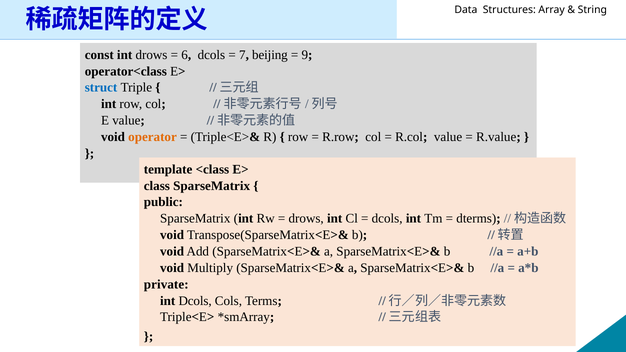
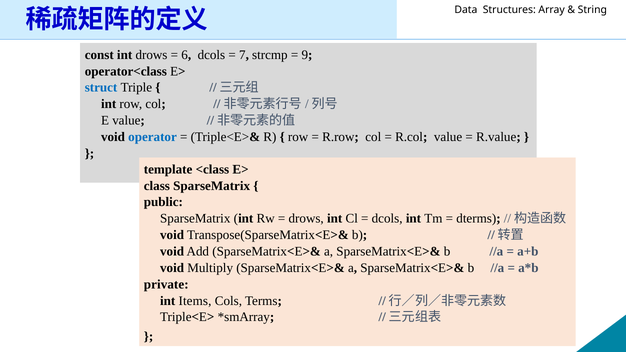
beijing: beijing -> strcmp
operator colour: orange -> blue
int Dcols: Dcols -> Items
